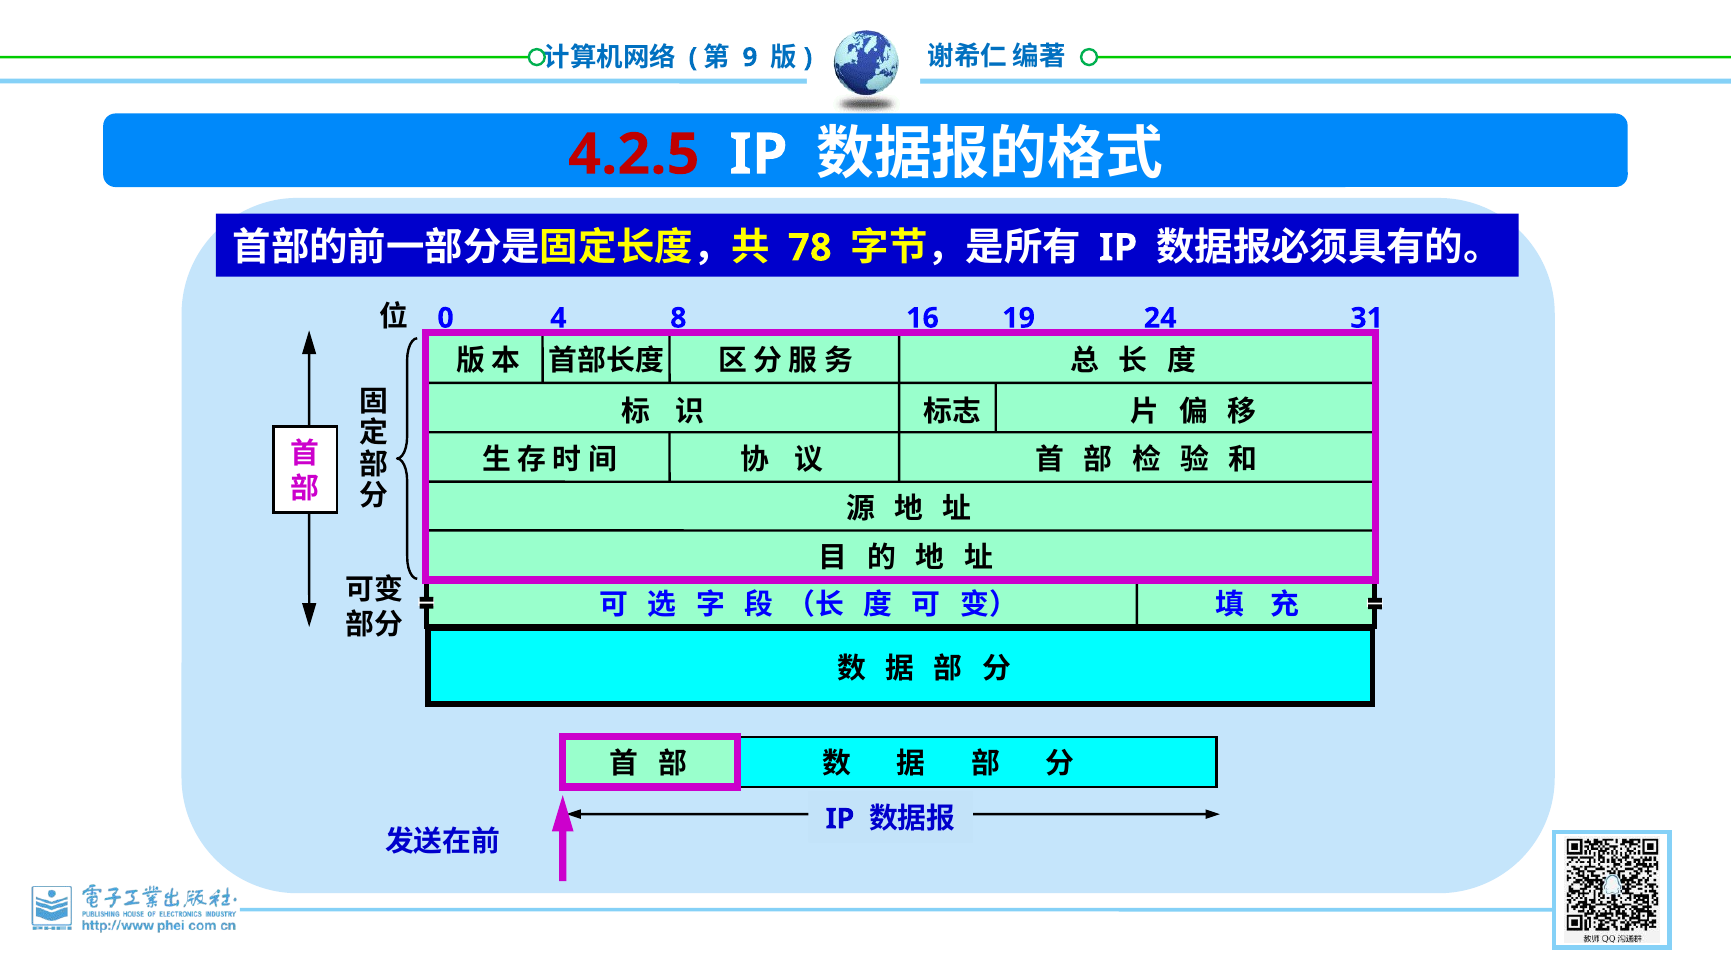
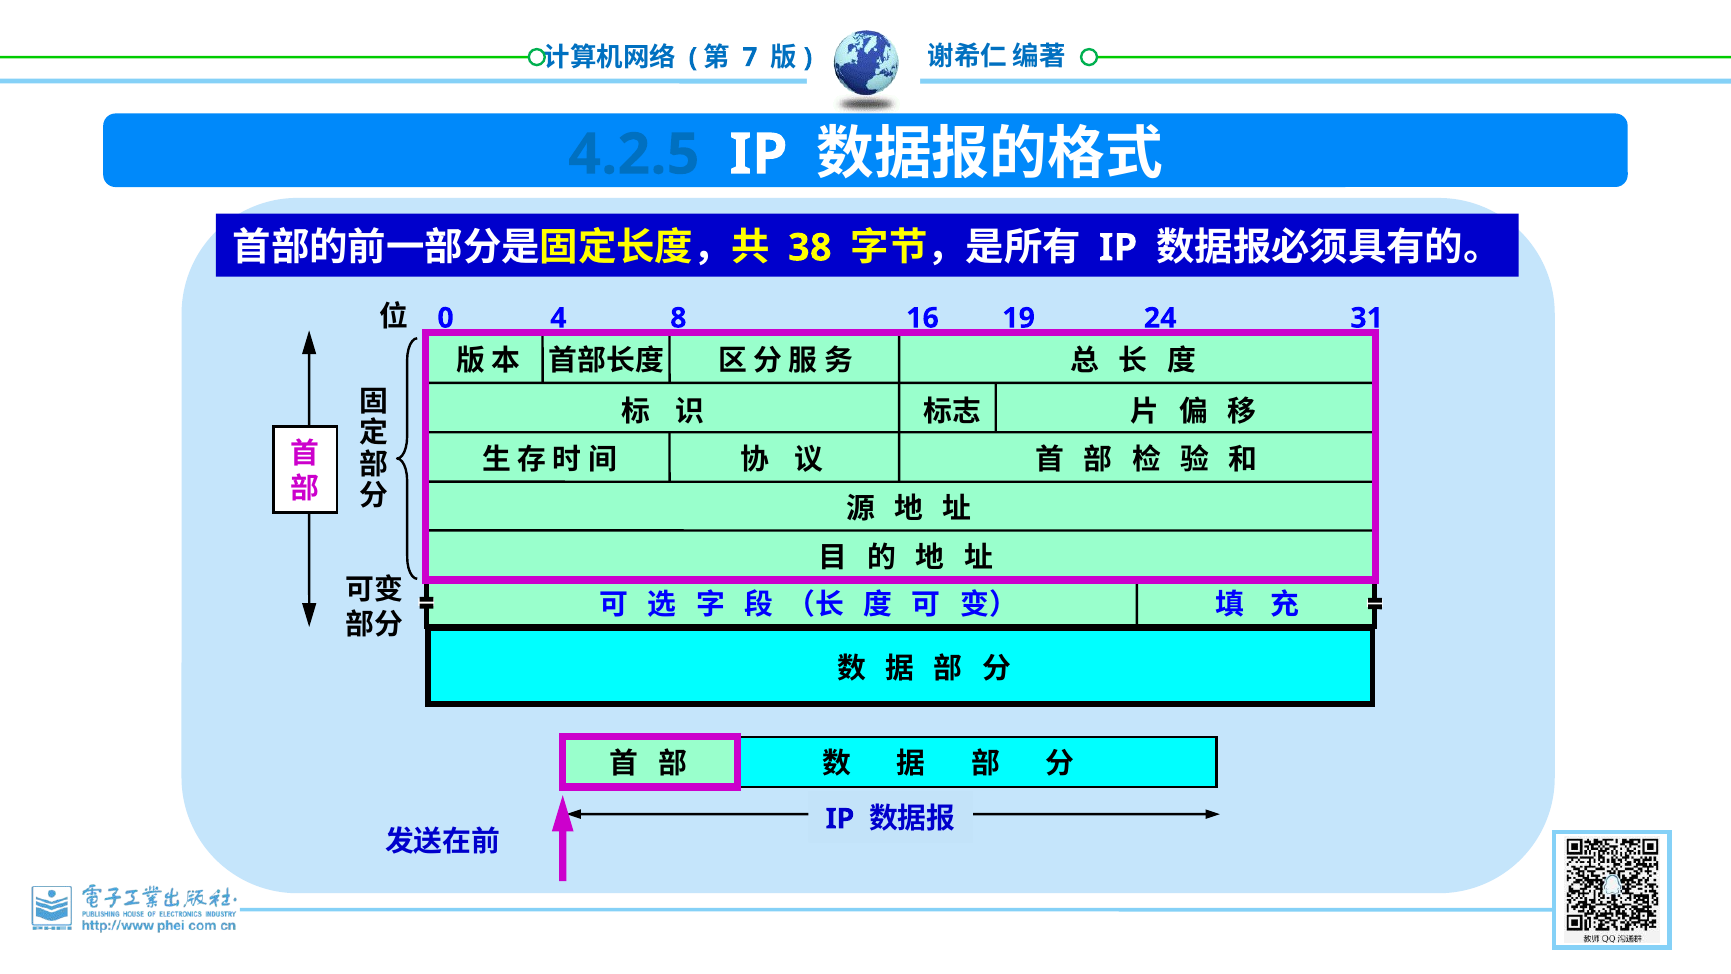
9: 9 -> 7
4.2.5 colour: red -> blue
78: 78 -> 38
